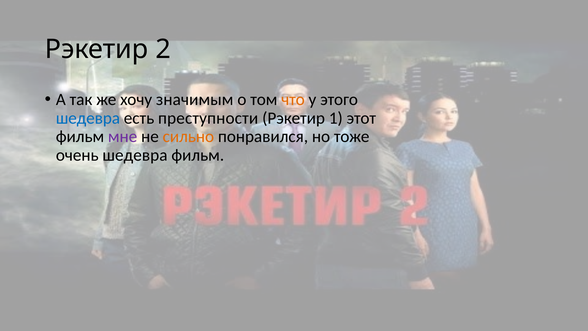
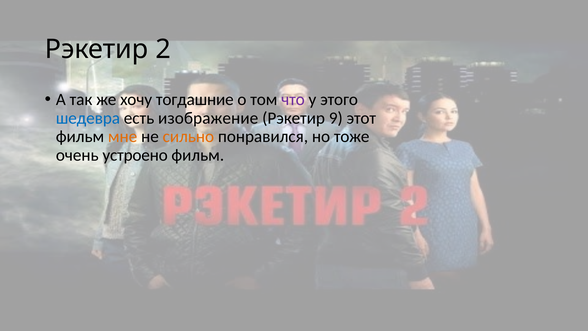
значимым: значимым -> тогдашние
что colour: orange -> purple
преступности: преступности -> изображение
1: 1 -> 9
мне colour: purple -> orange
очень шедевра: шедевра -> устроено
